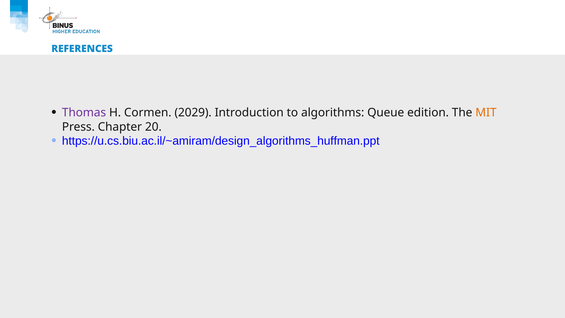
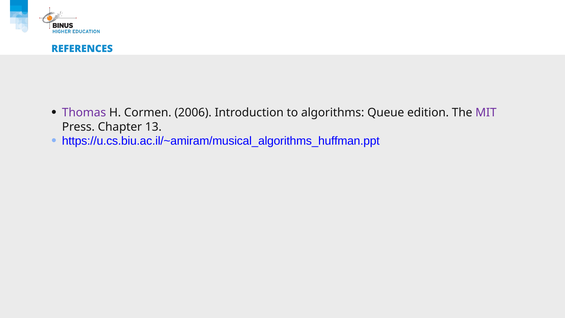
2029: 2029 -> 2006
MIT colour: orange -> purple
20: 20 -> 13
https://u.cs.biu.ac.il/~amiram/design_algorithms_huffman.ppt: https://u.cs.biu.ac.il/~amiram/design_algorithms_huffman.ppt -> https://u.cs.biu.ac.il/~amiram/musical_algorithms_huffman.ppt
